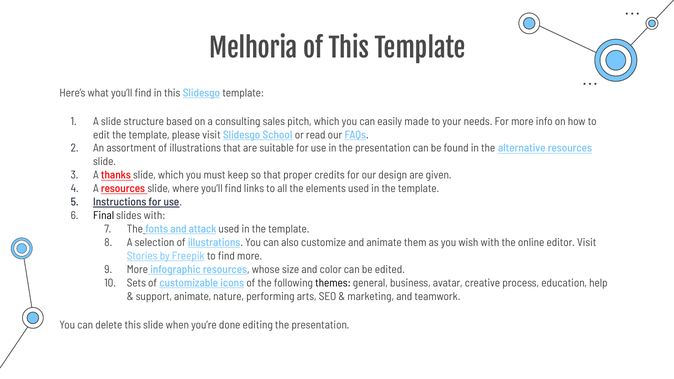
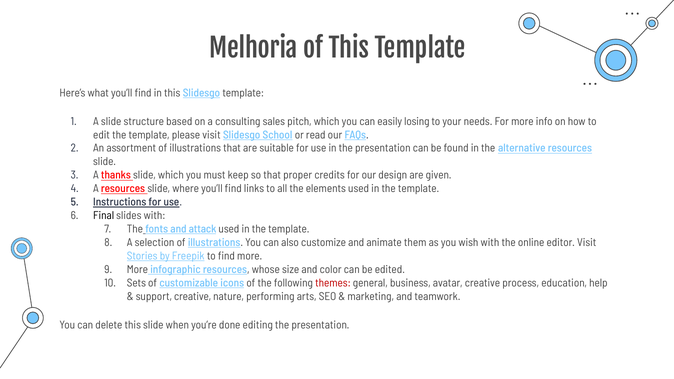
made: made -> losing
themes colour: black -> red
support animate: animate -> creative
